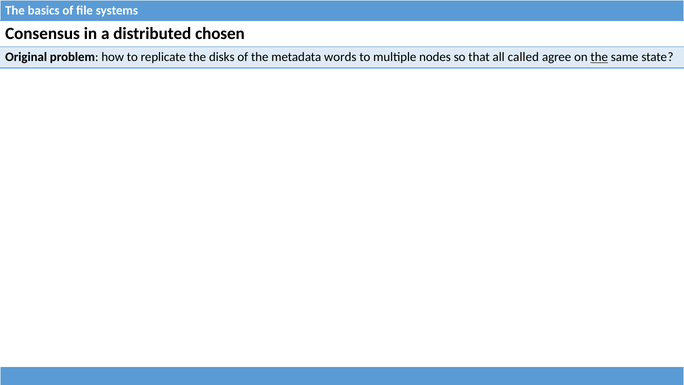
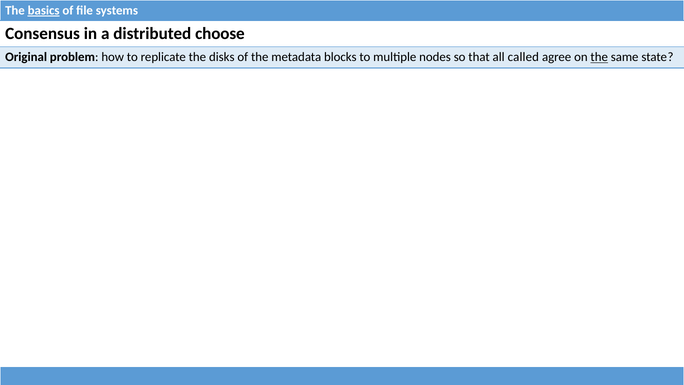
basics underline: none -> present
chosen: chosen -> choose
words: words -> blocks
